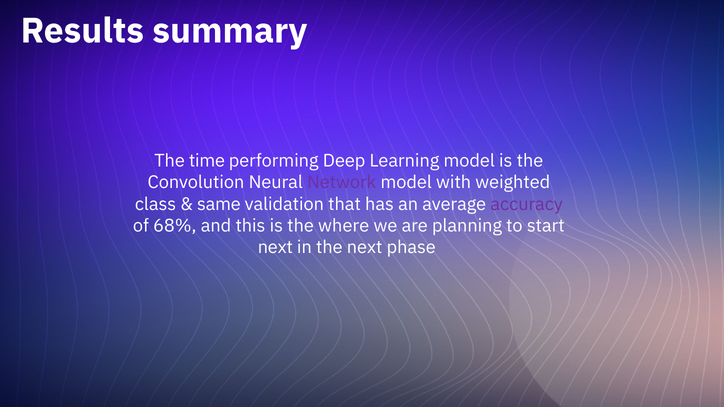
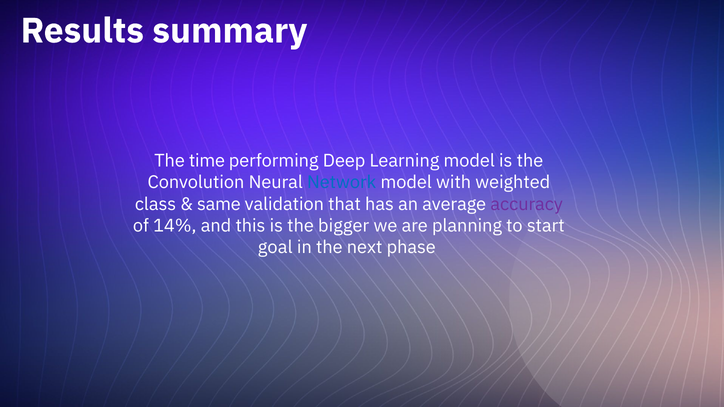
Network colour: purple -> blue
68%: 68% -> 14%
where: where -> bigger
next at (275, 248): next -> goal
